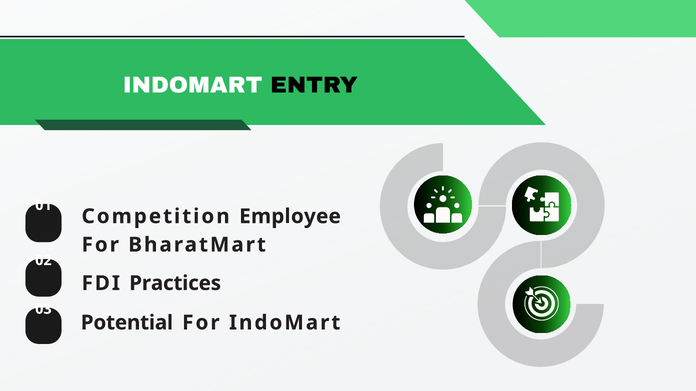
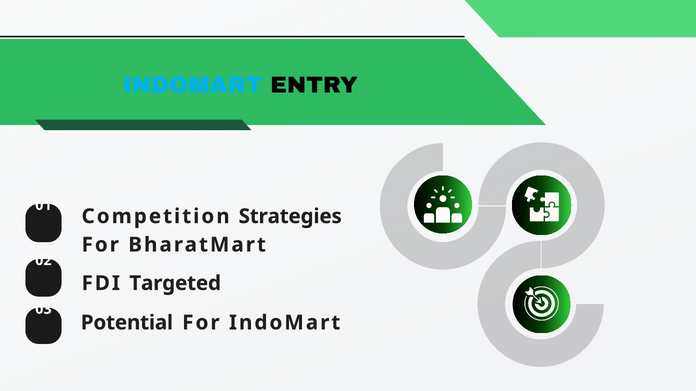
INDOMART at (193, 85) colour: white -> light blue
Employee: Employee -> Strategies
Practices: Practices -> Targeted
